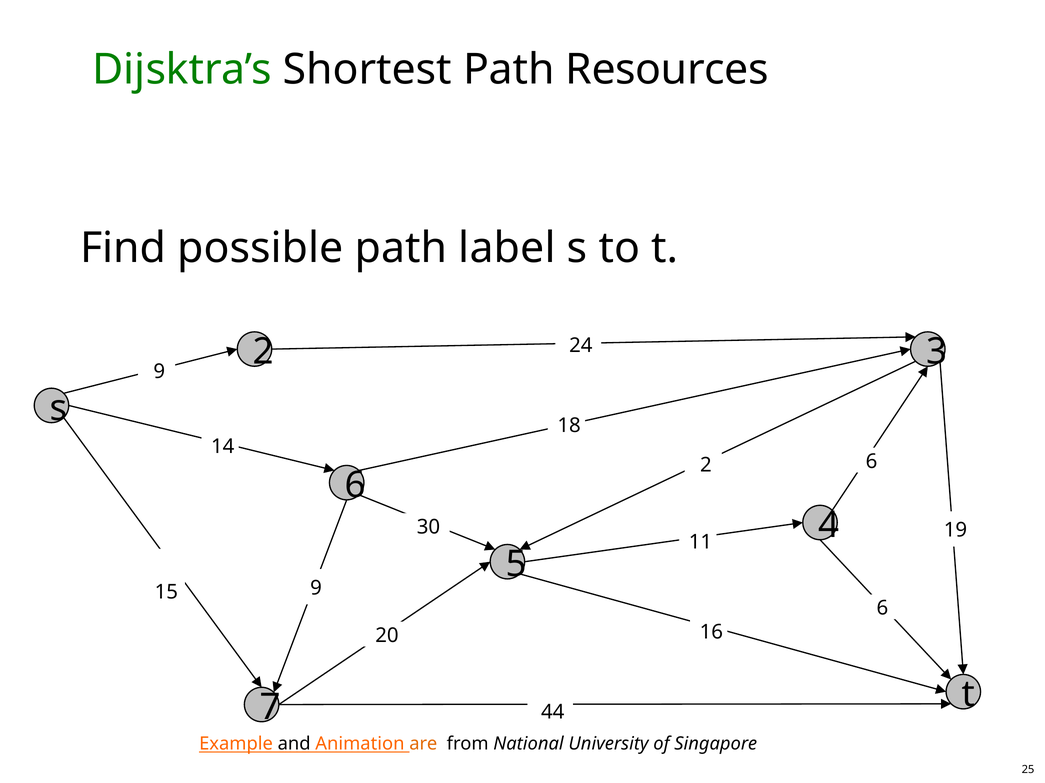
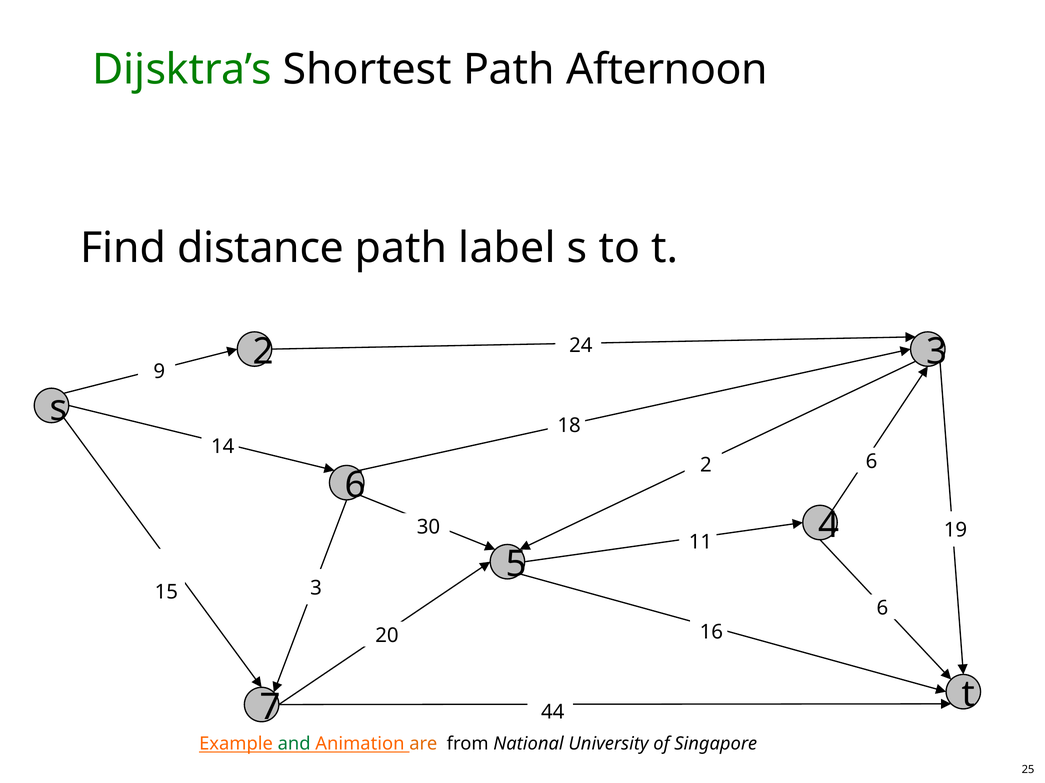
Resources: Resources -> Afternoon
possible: possible -> distance
15 9: 9 -> 3
and colour: black -> green
